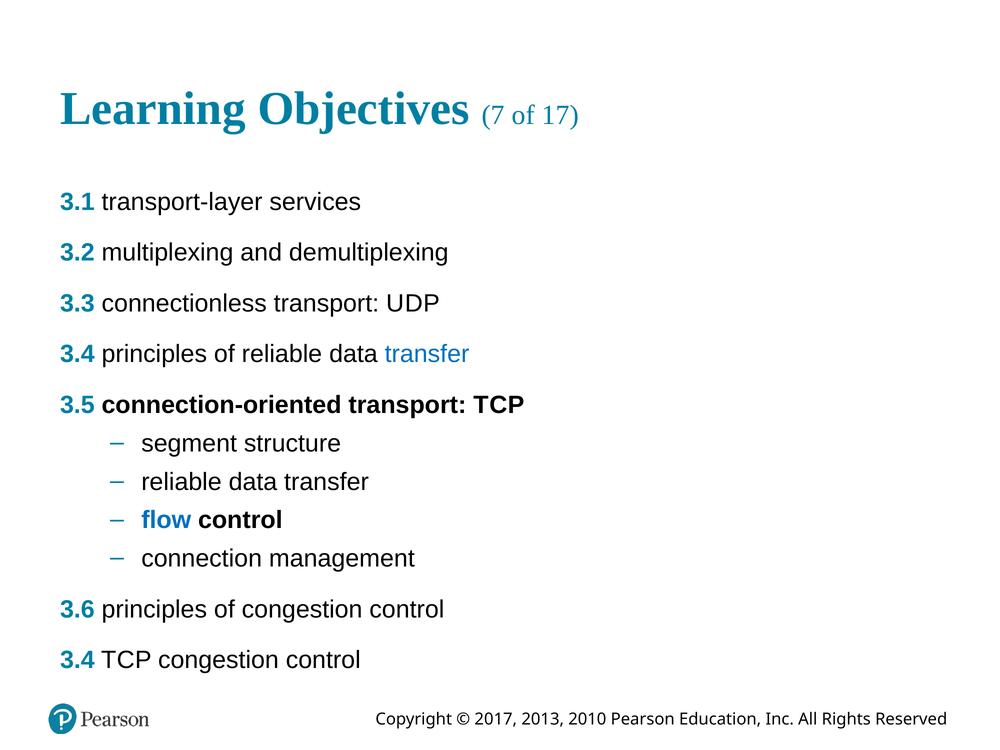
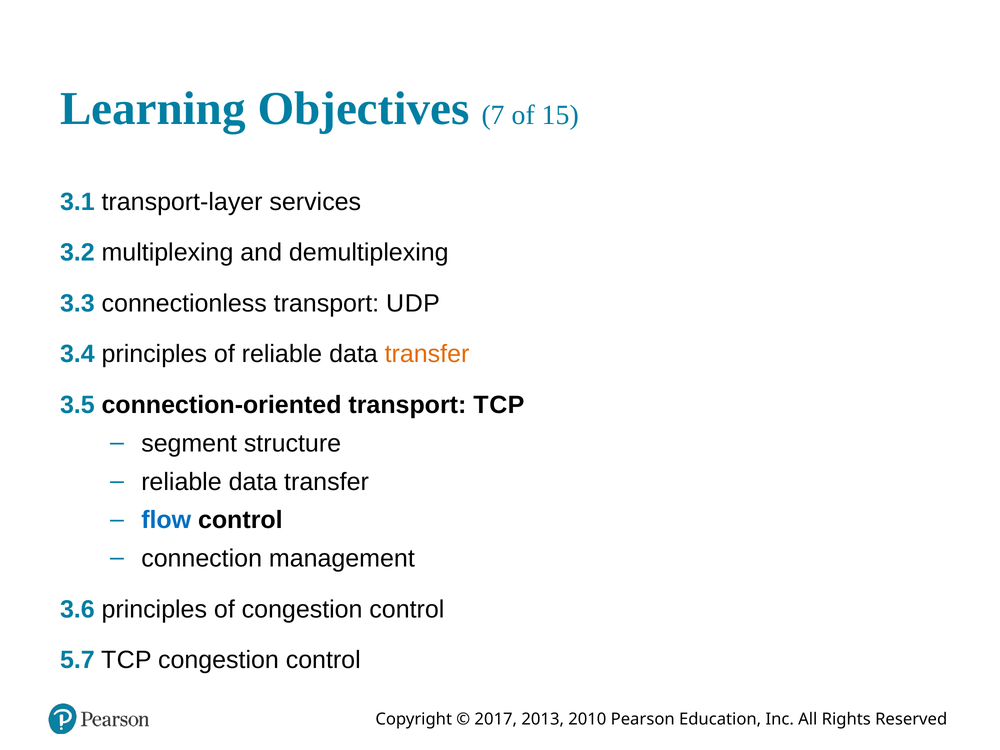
17: 17 -> 15
transfer at (427, 354) colour: blue -> orange
3.4 at (77, 660): 3.4 -> 5.7
